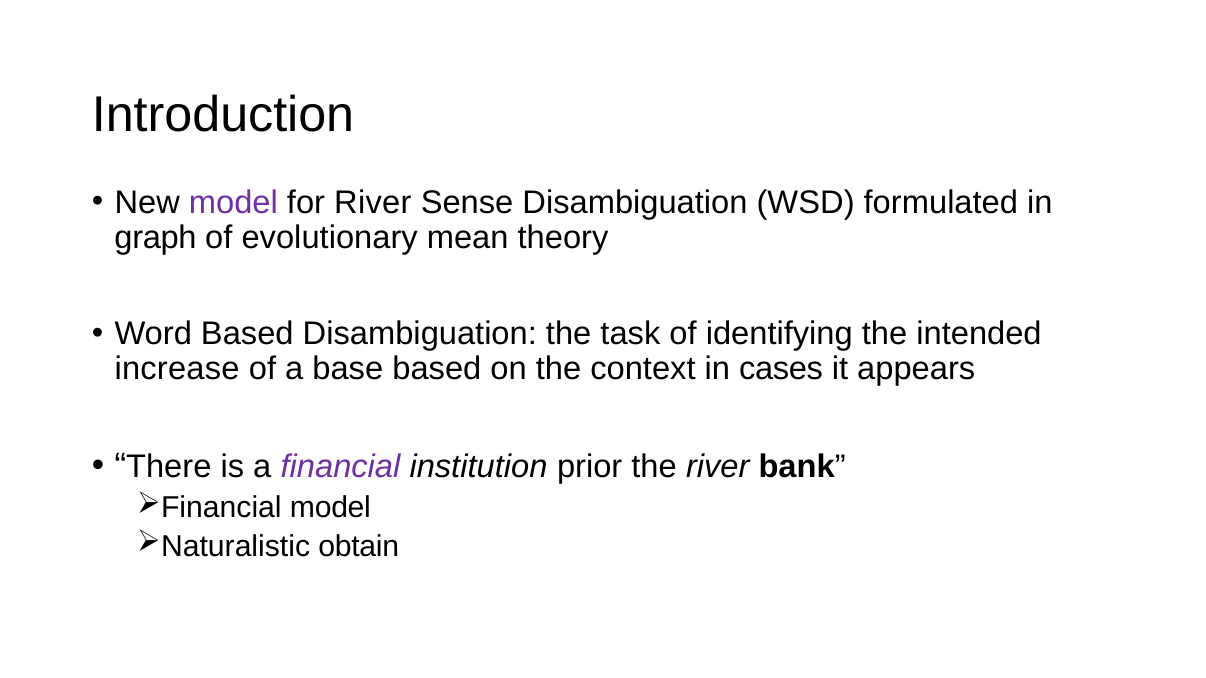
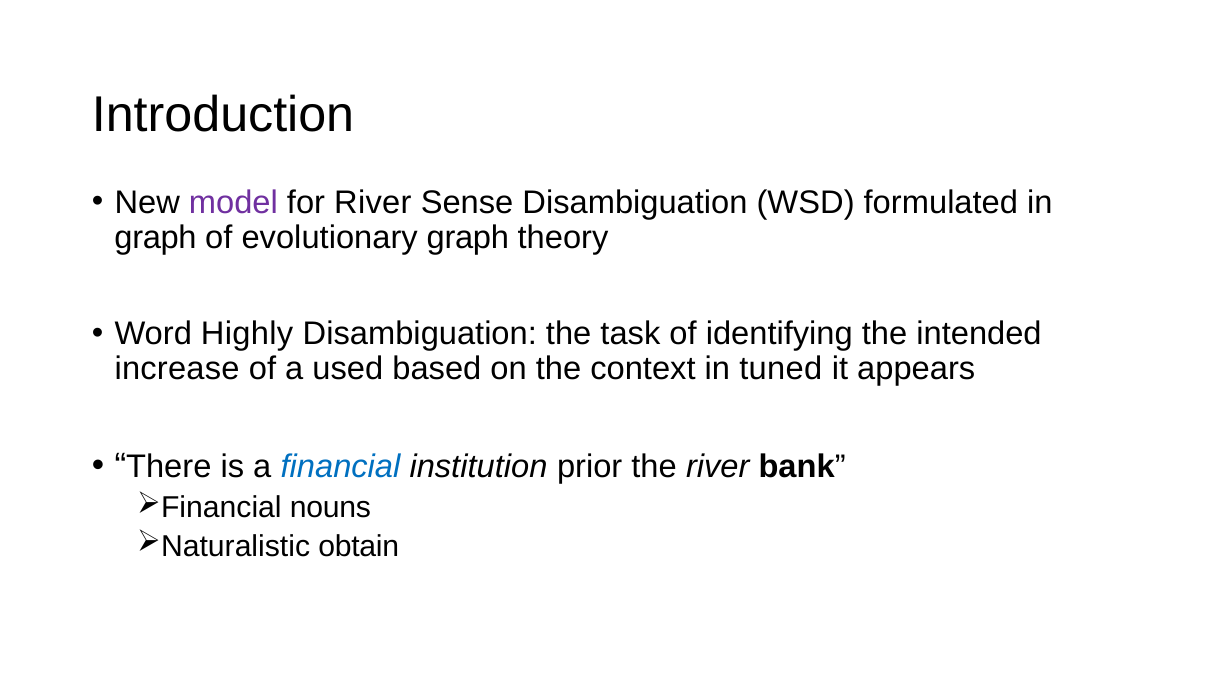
evolutionary mean: mean -> graph
Word Based: Based -> Highly
base: base -> used
cases: cases -> tuned
financial colour: purple -> blue
model at (330, 508): model -> nouns
